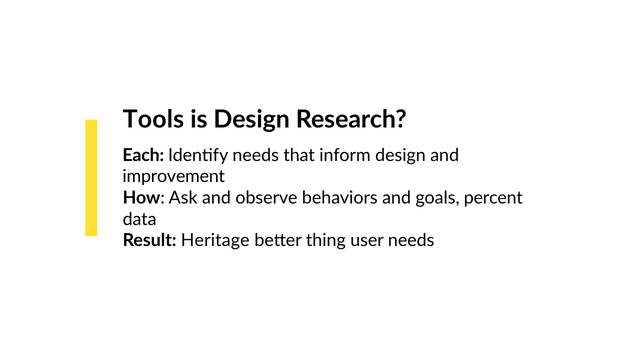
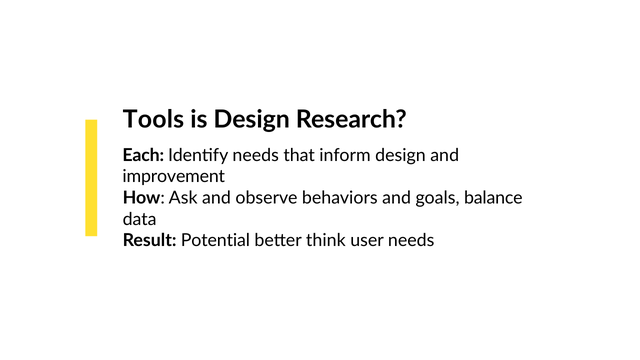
percent: percent -> balance
Heritage: Heritage -> Potential
thing: thing -> think
